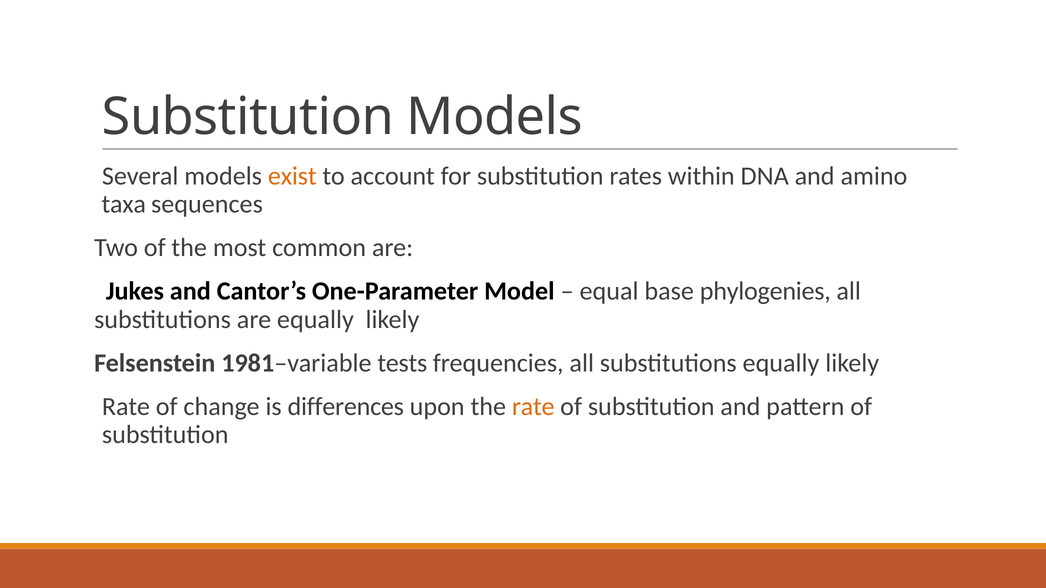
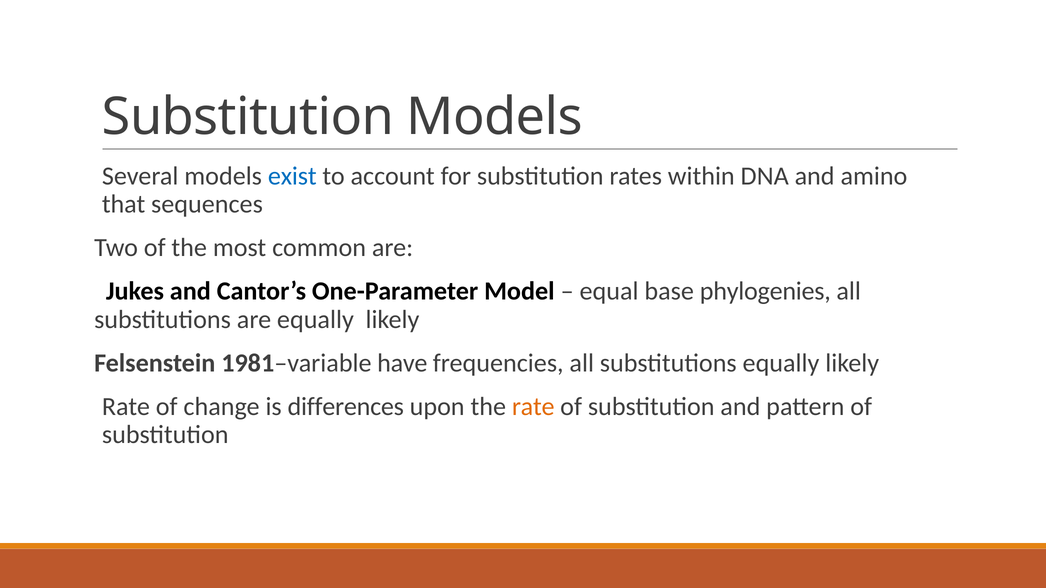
exist colour: orange -> blue
taxa: taxa -> that
tests: tests -> have
